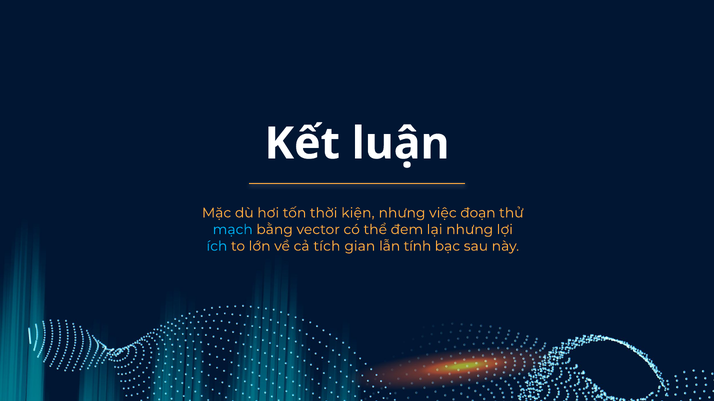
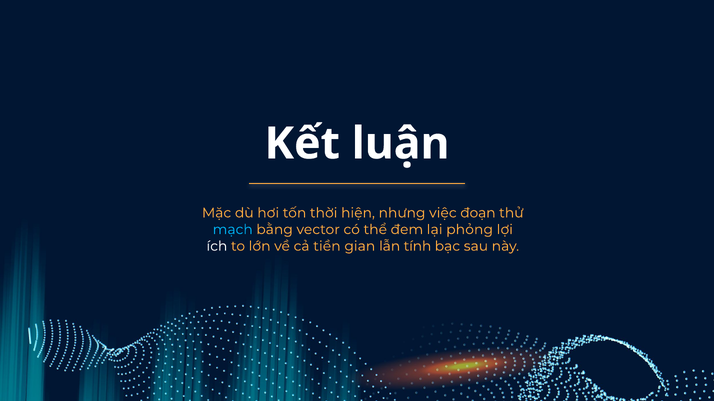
kiện: kiện -> hiện
lại nhưng: nhưng -> phỏng
ích colour: light blue -> white
tích: tích -> tiền
